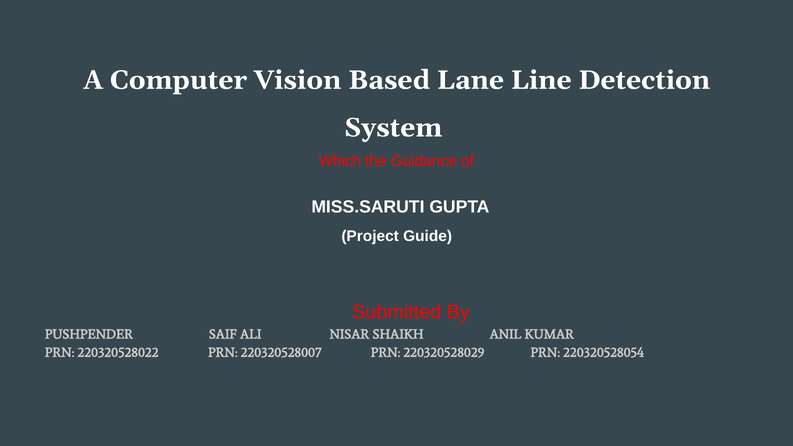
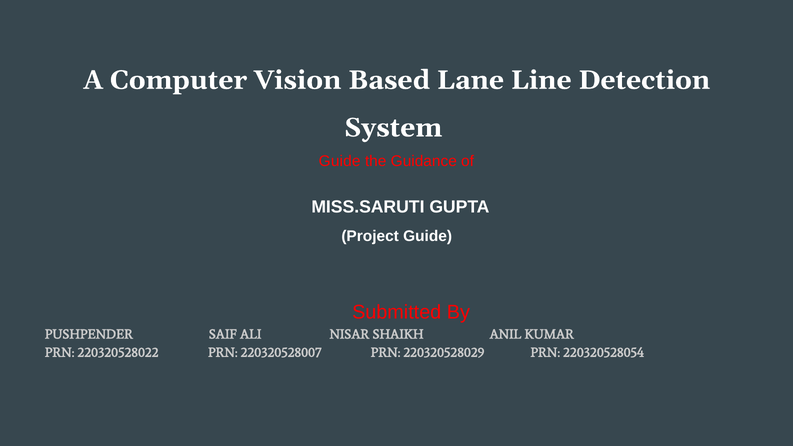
Which at (340, 161): Which -> Guide
